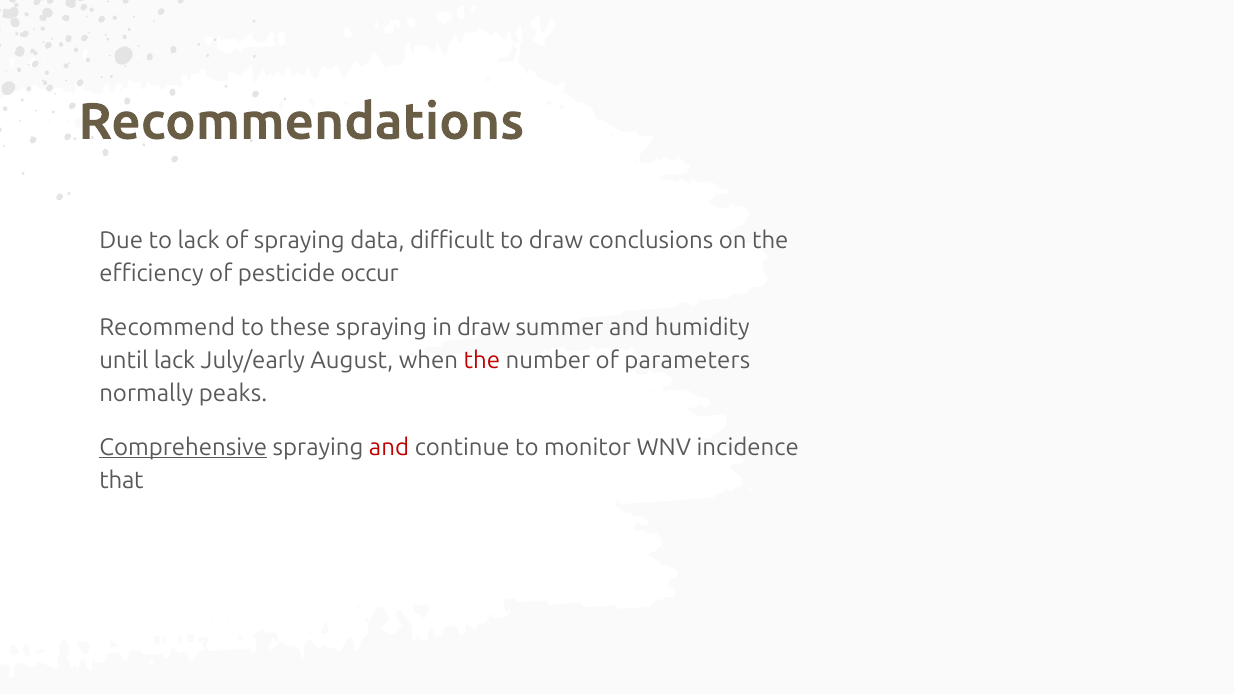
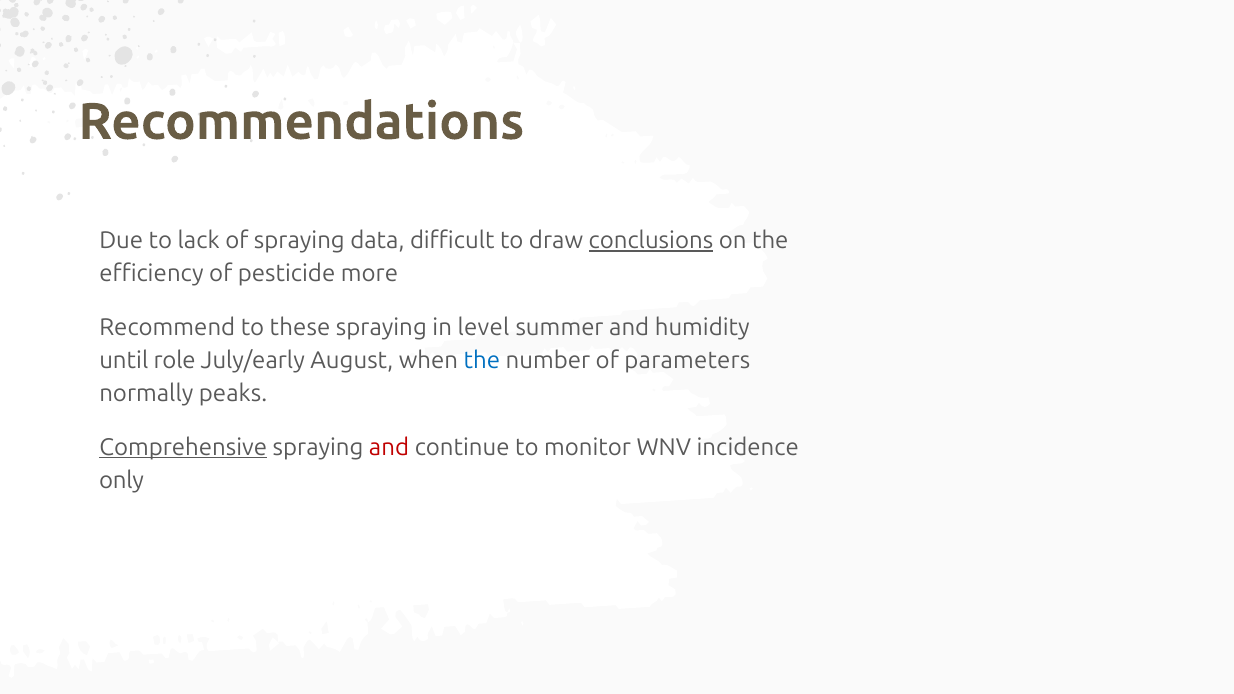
conclusions underline: none -> present
occur: occur -> more
in draw: draw -> level
until lack: lack -> role
the at (482, 361) colour: red -> blue
that: that -> only
